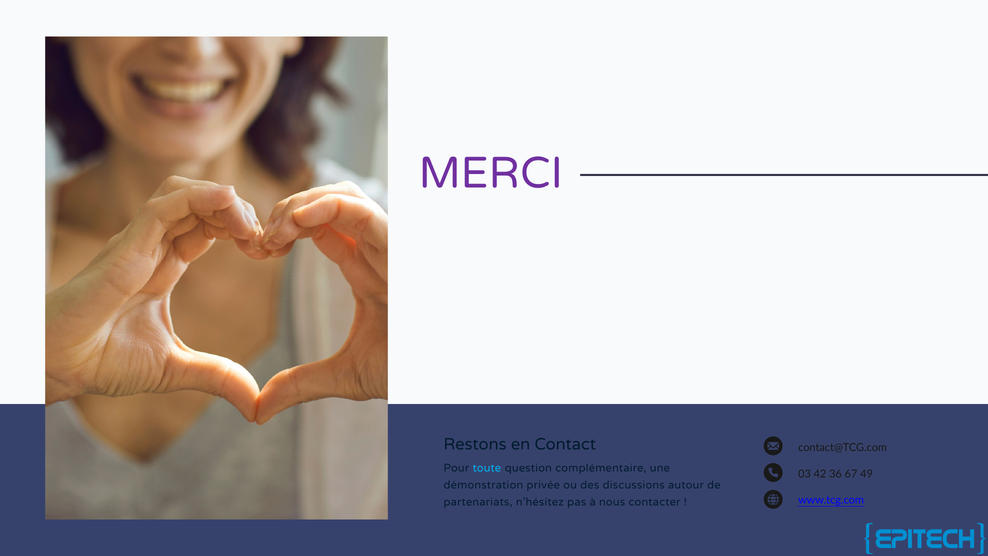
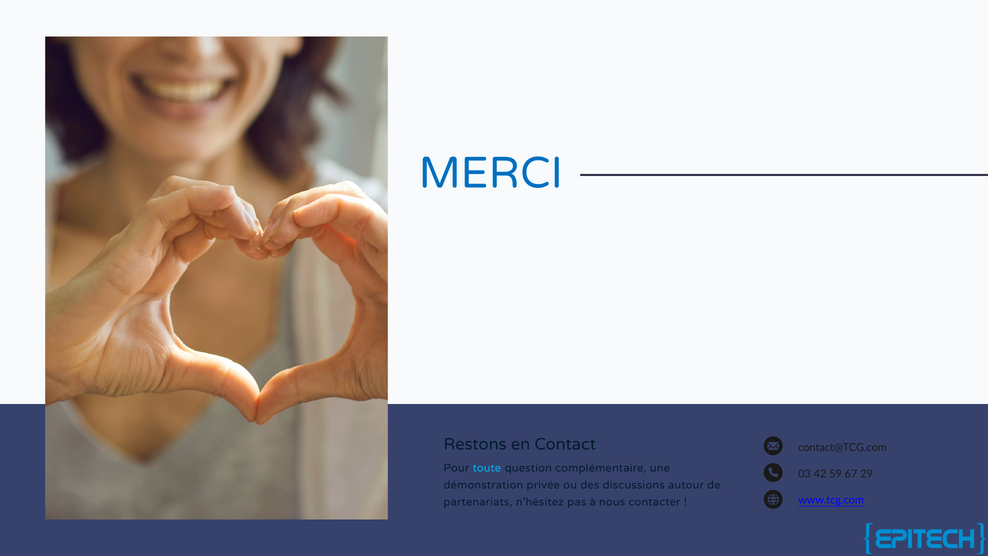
MERCI colour: purple -> blue
36: 36 -> 59
49: 49 -> 29
